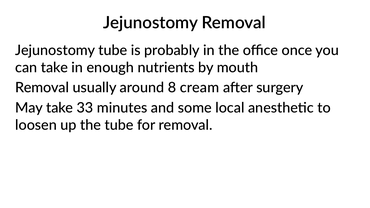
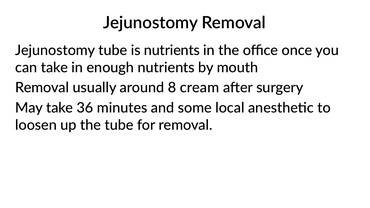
is probably: probably -> nutrients
33: 33 -> 36
